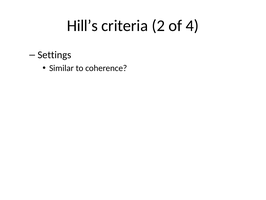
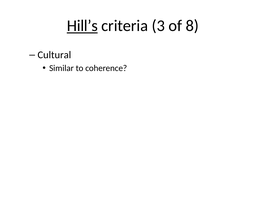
Hill’s underline: none -> present
2: 2 -> 3
4: 4 -> 8
Settings: Settings -> Cultural
